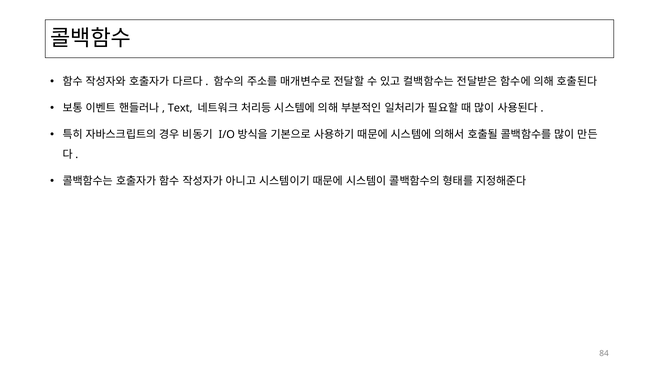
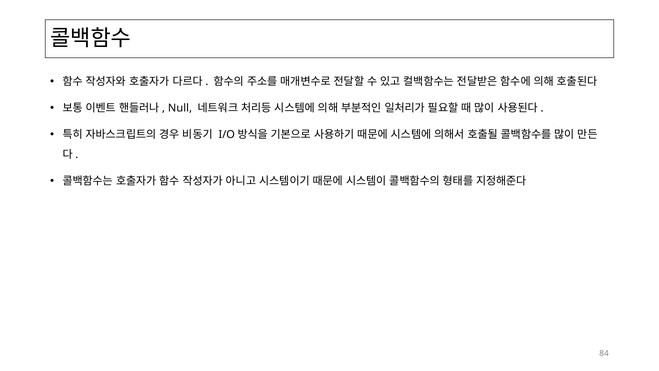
Text: Text -> Null
